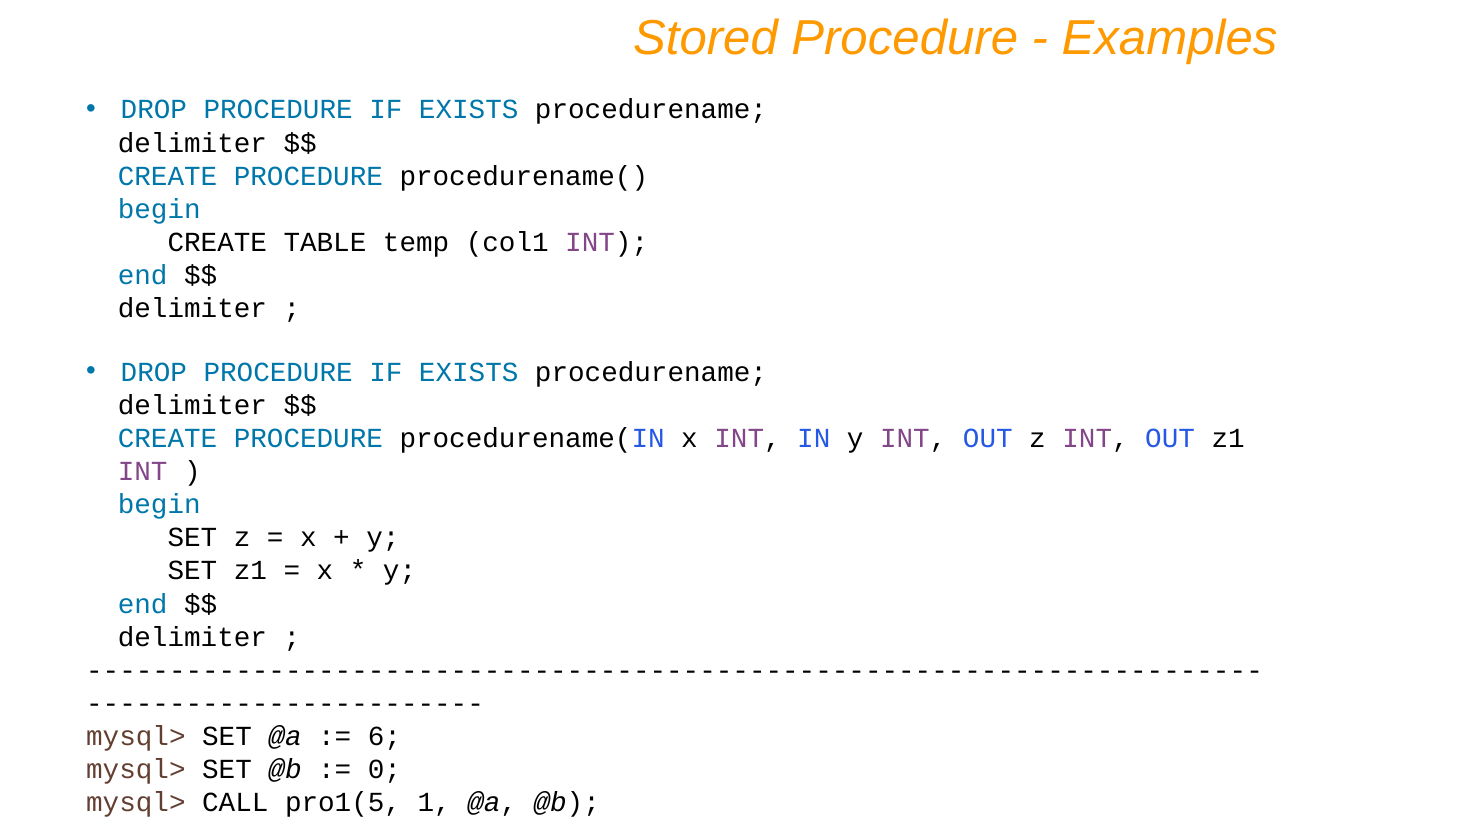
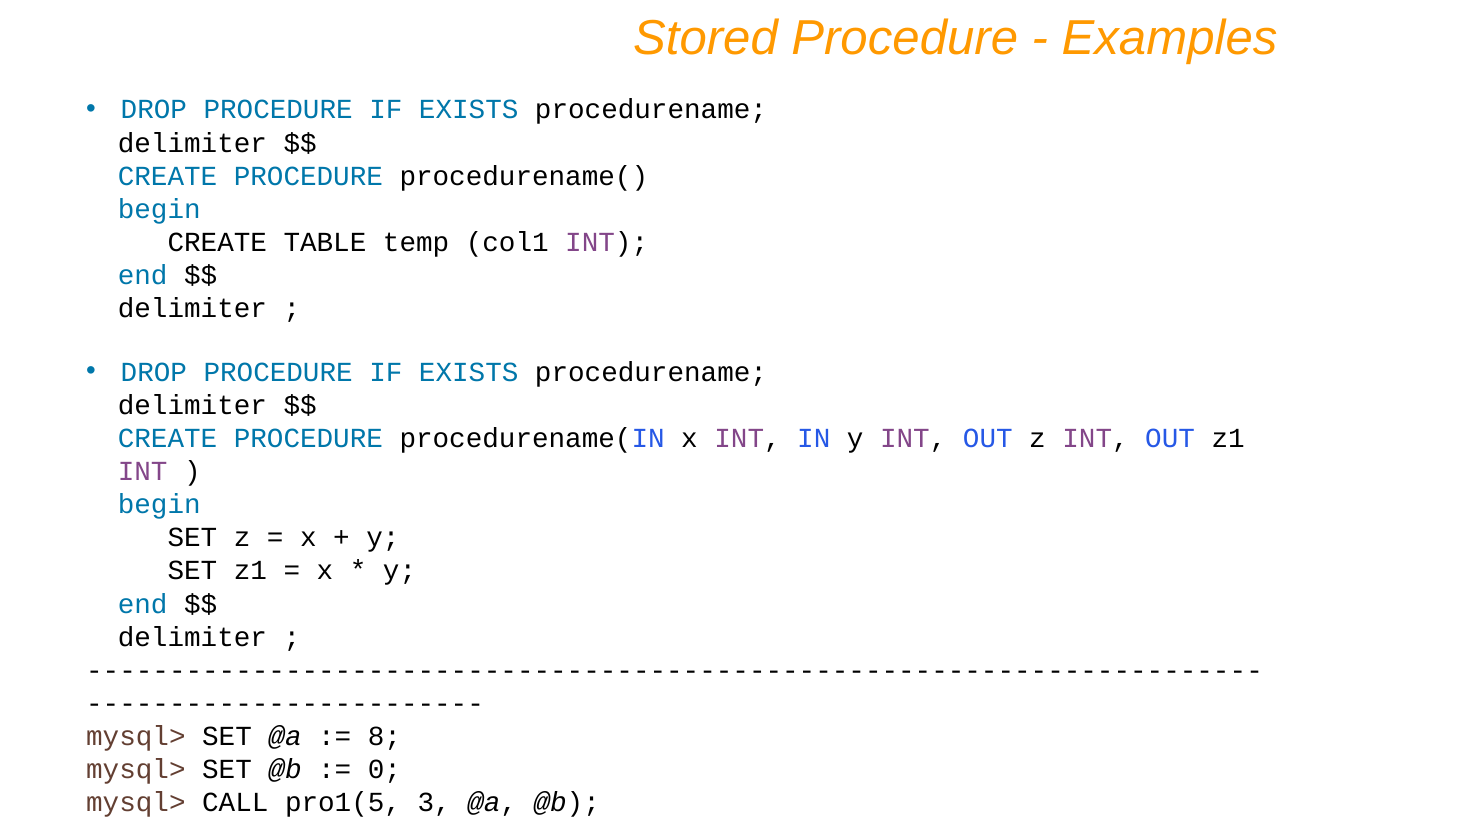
6: 6 -> 8
1: 1 -> 3
